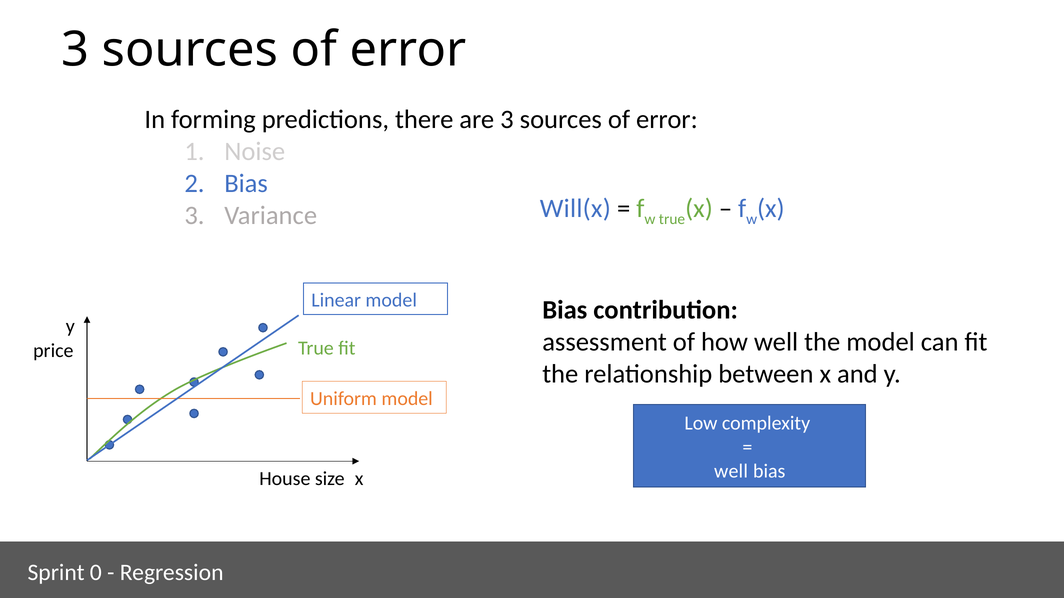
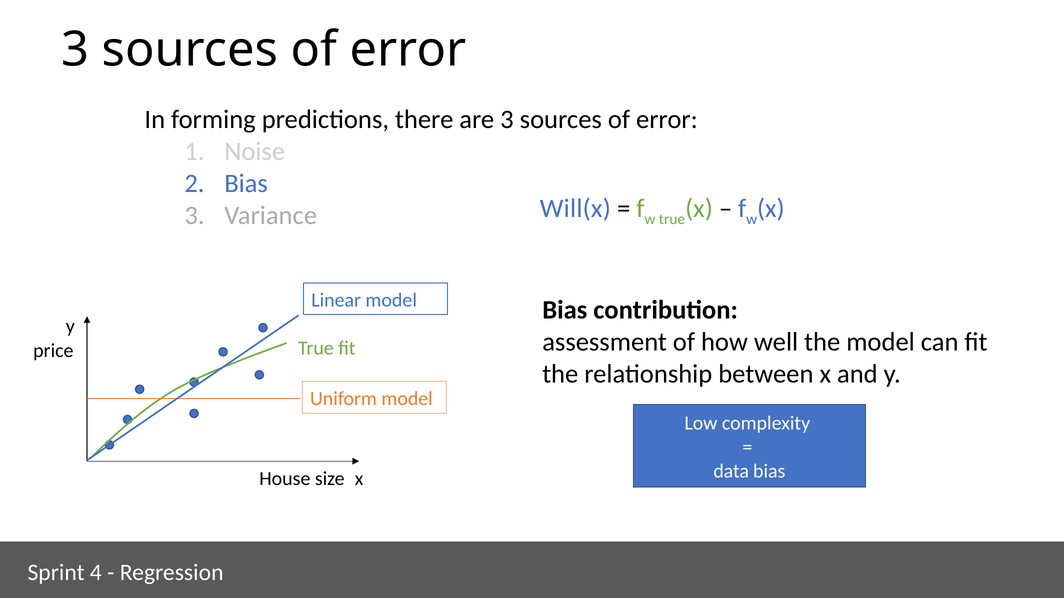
well at (731, 471): well -> data
0: 0 -> 4
